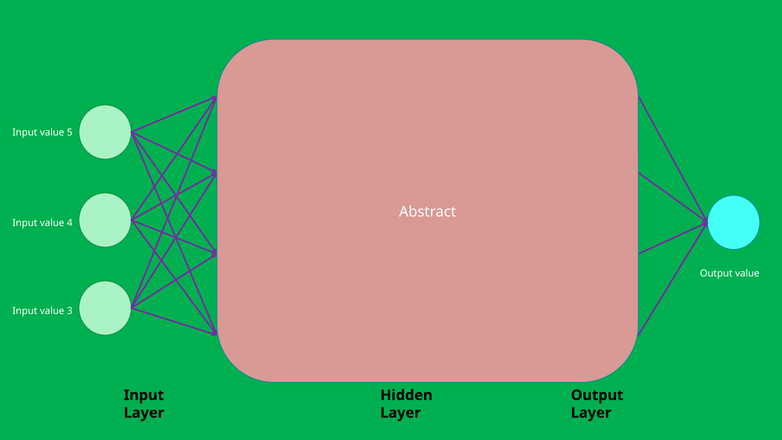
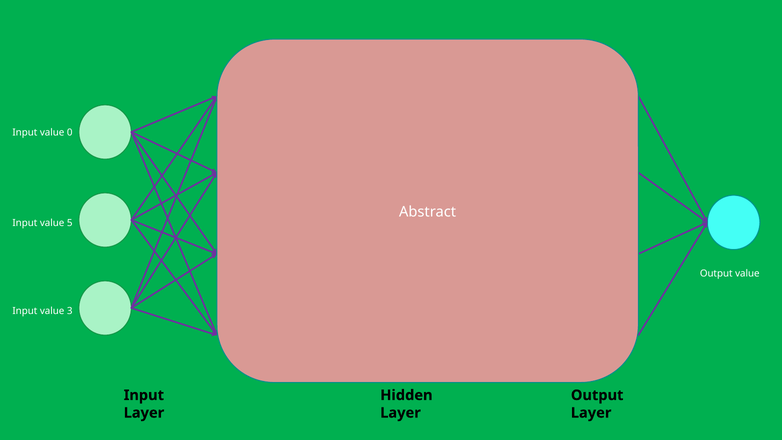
5: 5 -> 0
4: 4 -> 5
